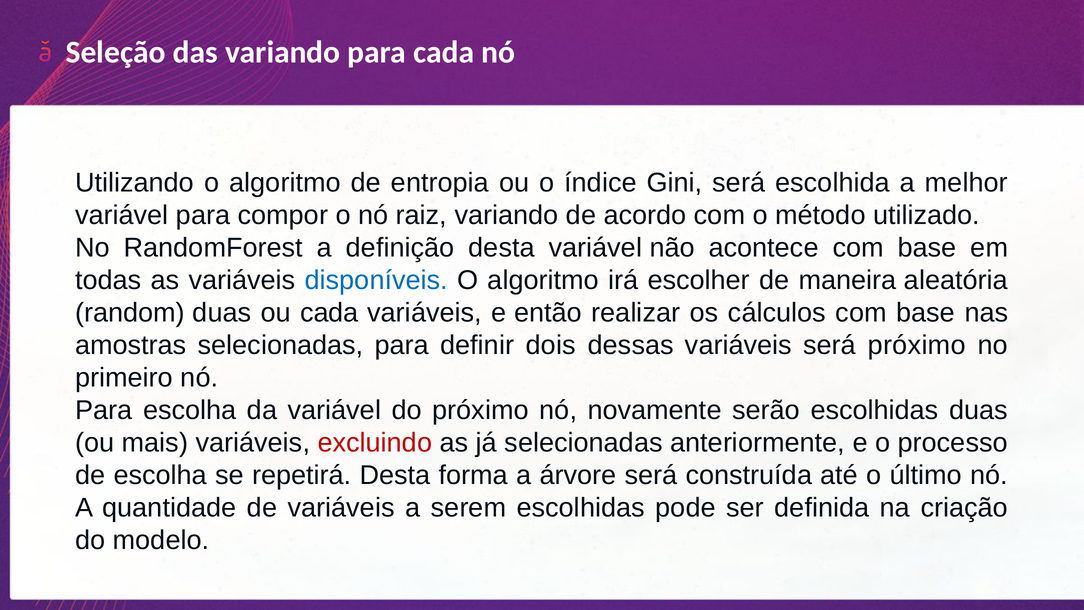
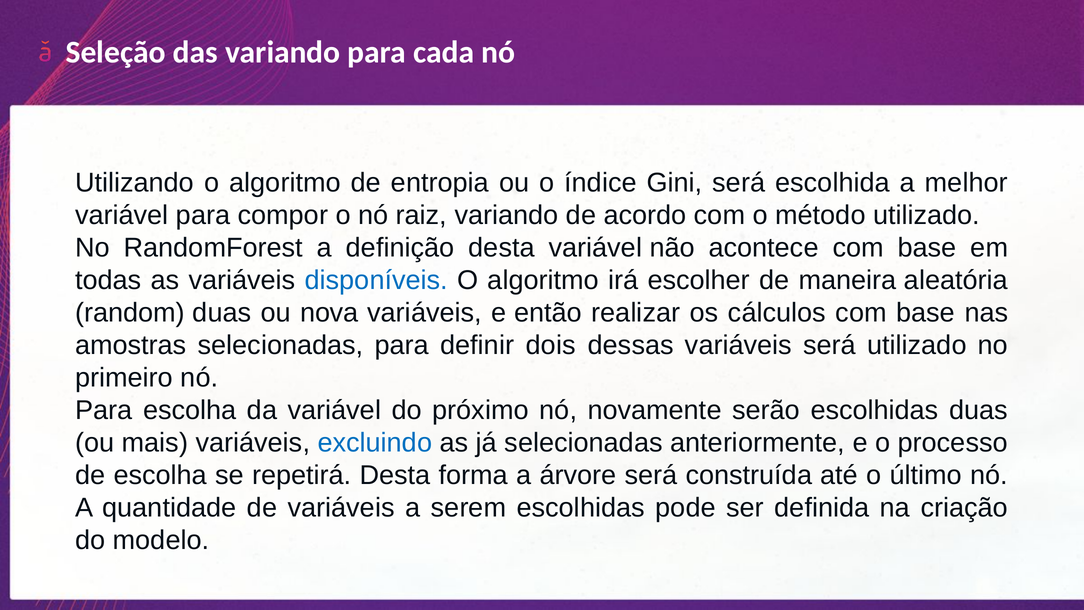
ou cada: cada -> nova
será próximo: próximo -> utilizado
excluindo colour: red -> blue
